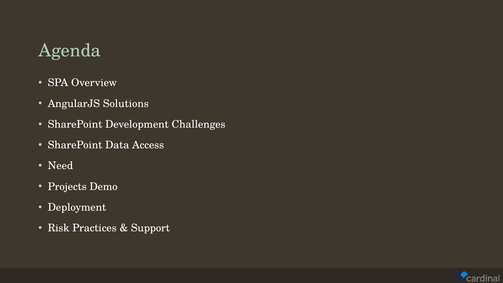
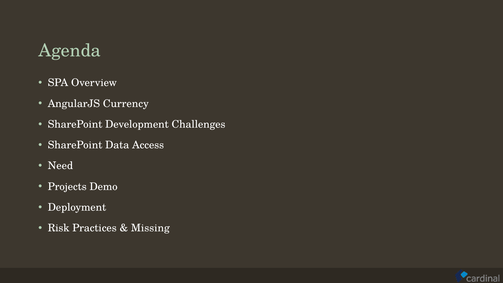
Solutions: Solutions -> Currency
Support: Support -> Missing
